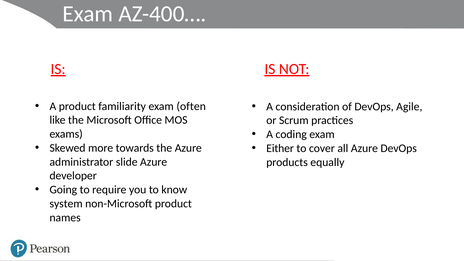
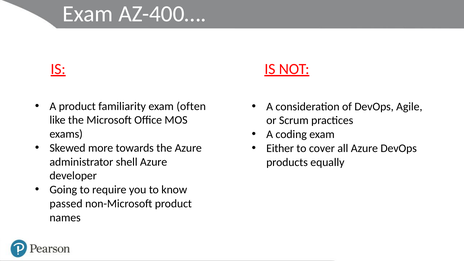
slide: slide -> shell
system: system -> passed
